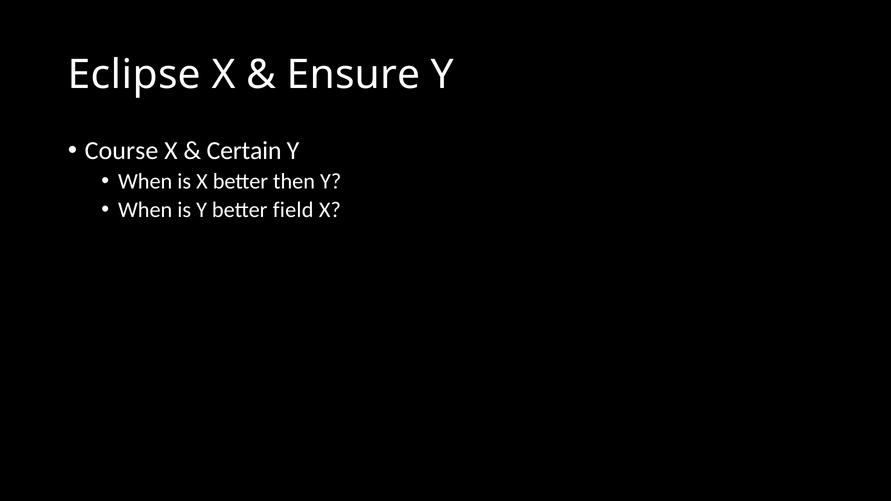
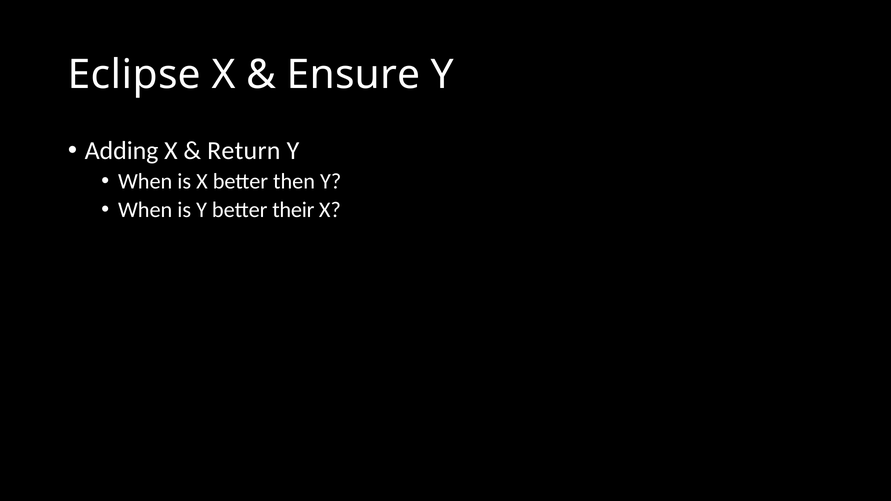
Course: Course -> Adding
Certain: Certain -> Return
field: field -> their
